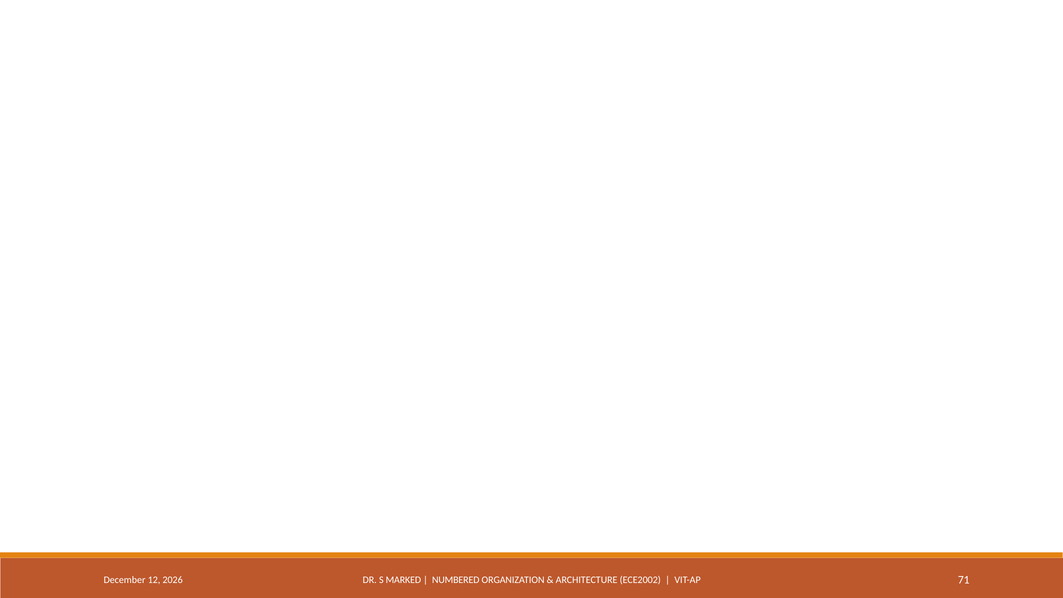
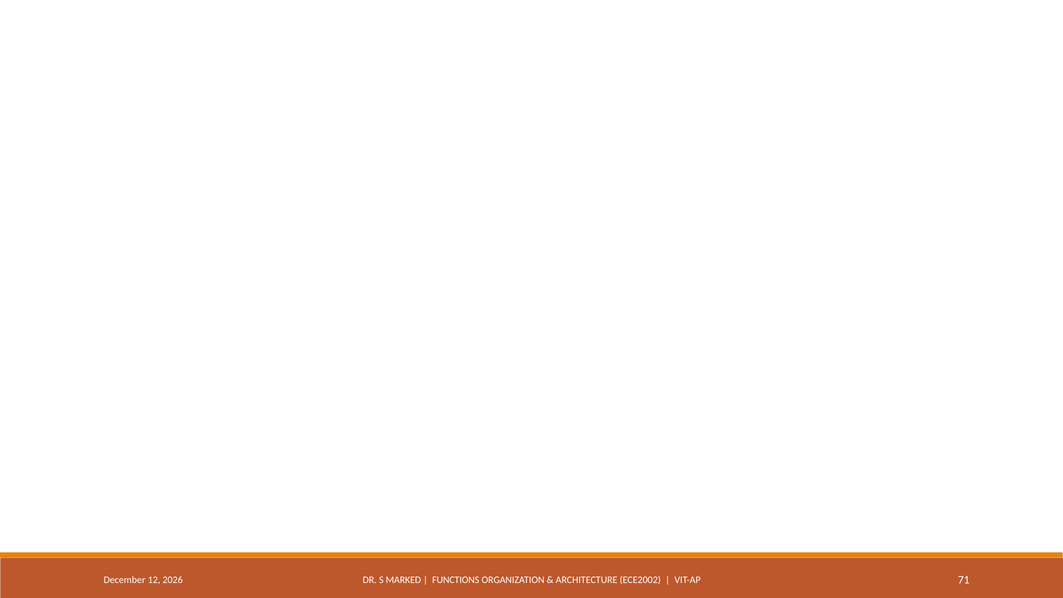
NUMBERED: NUMBERED -> FUNCTIONS
